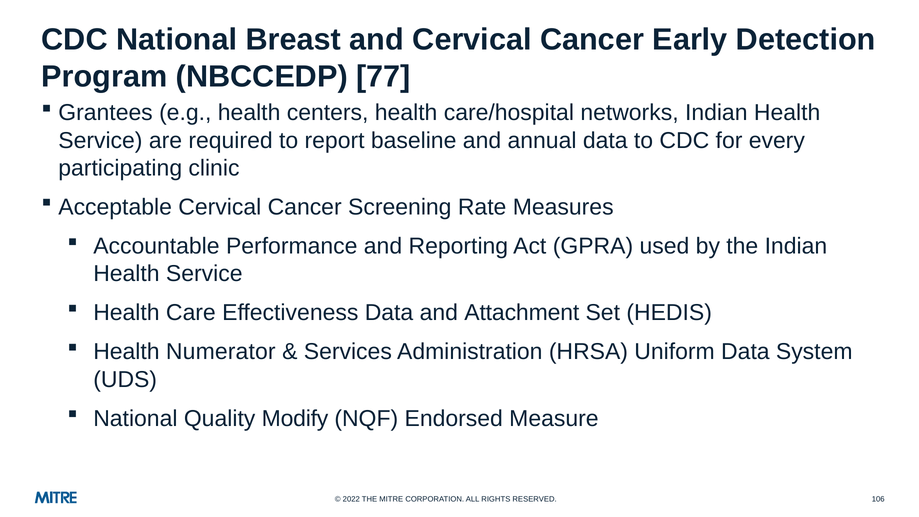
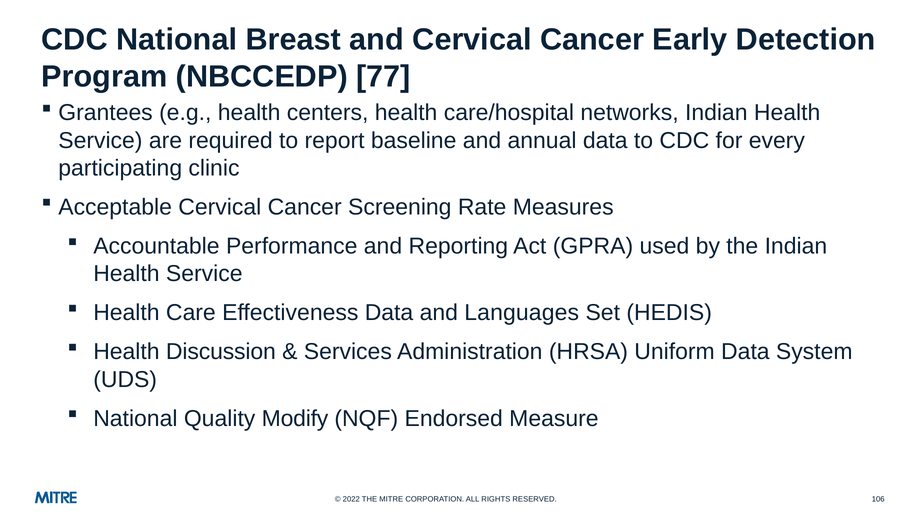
Attachment: Attachment -> Languages
Numerator: Numerator -> Discussion
